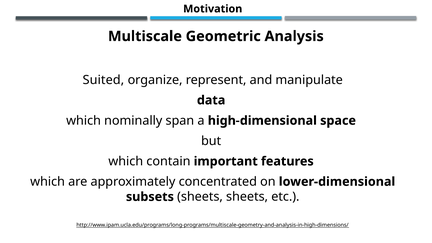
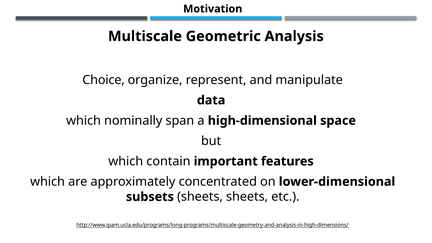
Suited: Suited -> Choice
